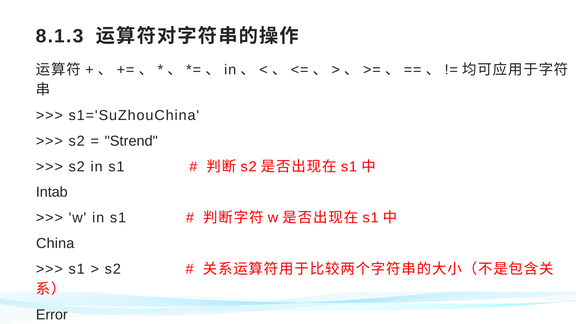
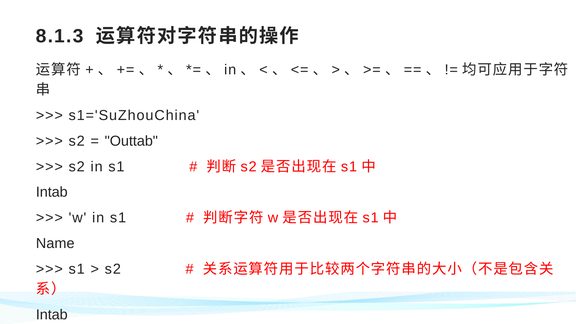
Strend: Strend -> Outtab
China: China -> Name
Error at (52, 315): Error -> Intab
